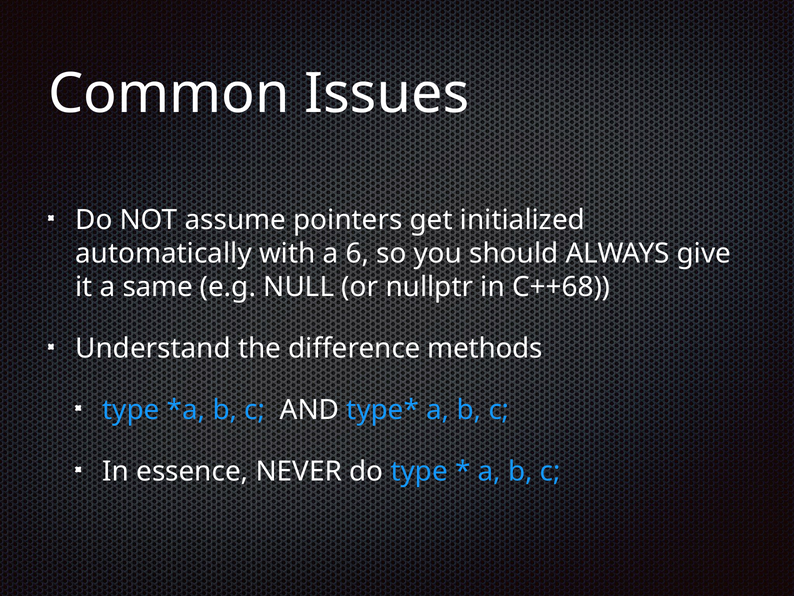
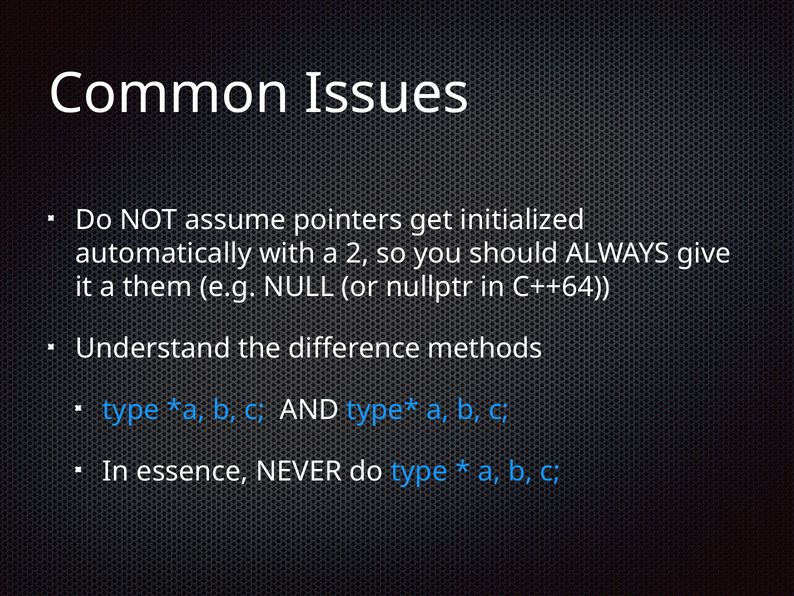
6: 6 -> 2
same: same -> them
C++68: C++68 -> C++64
